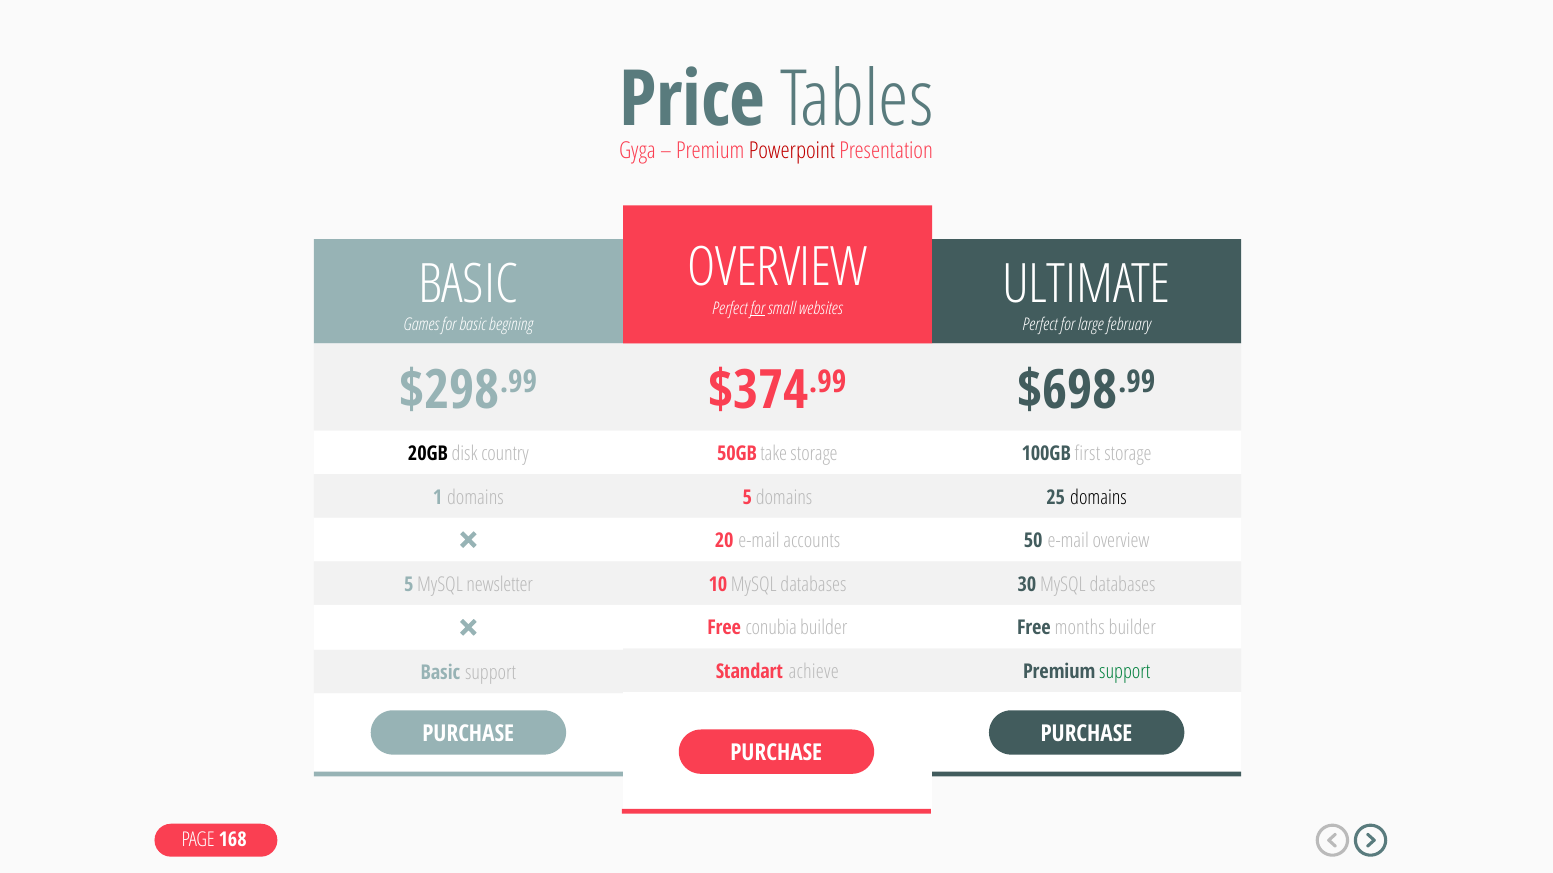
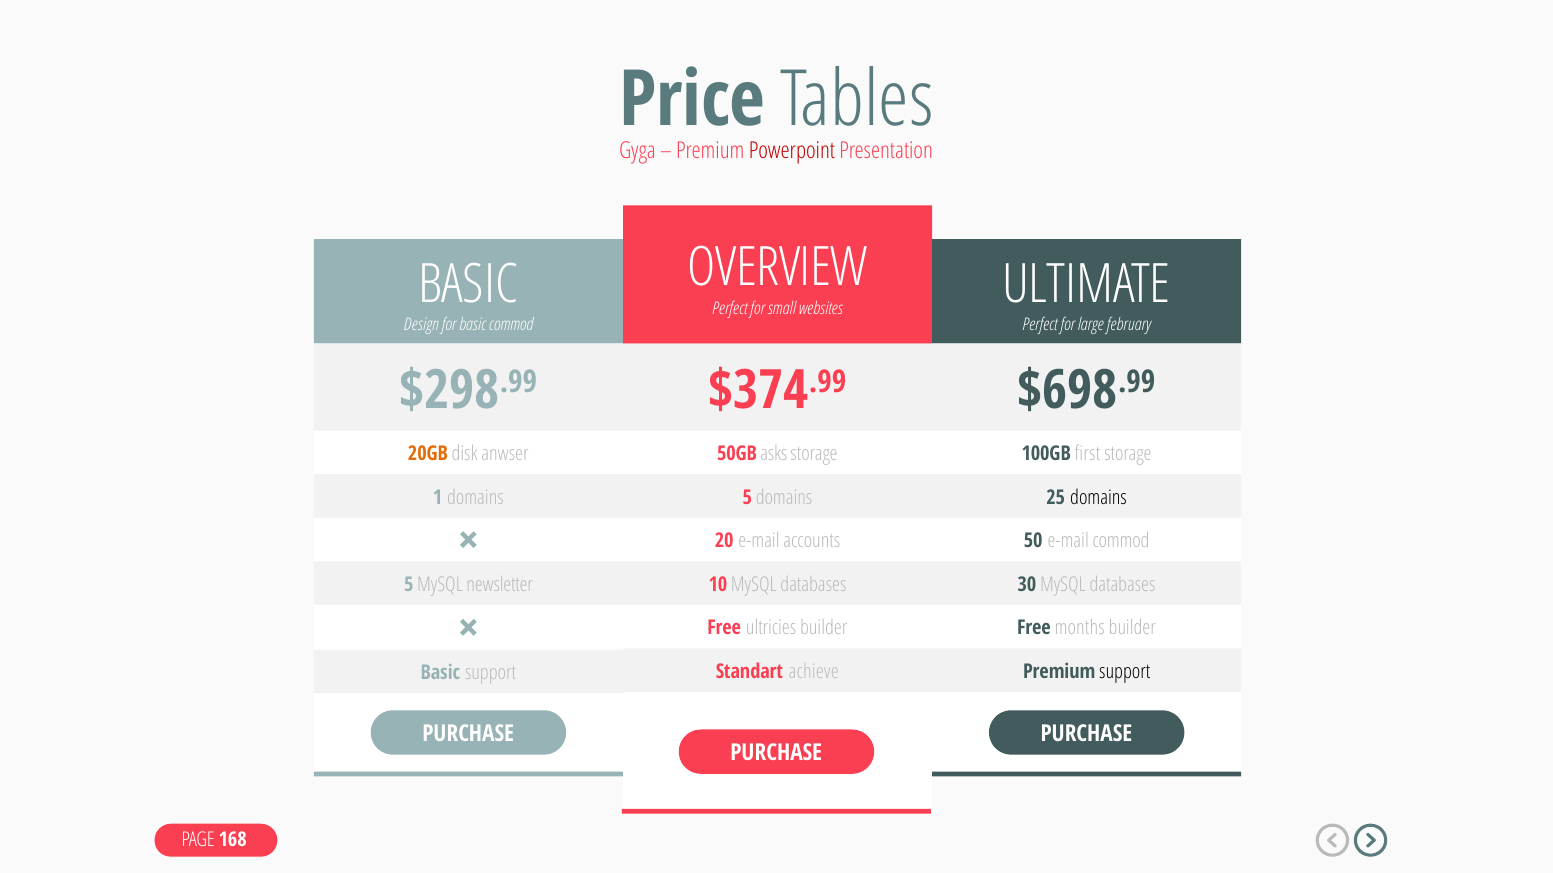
for at (757, 308) underline: present -> none
Games: Games -> Design
basic begining: begining -> commod
20GB colour: black -> orange
country: country -> anwser
take: take -> asks
e-mail overview: overview -> commod
conubia: conubia -> ultricies
support at (1125, 672) colour: green -> black
